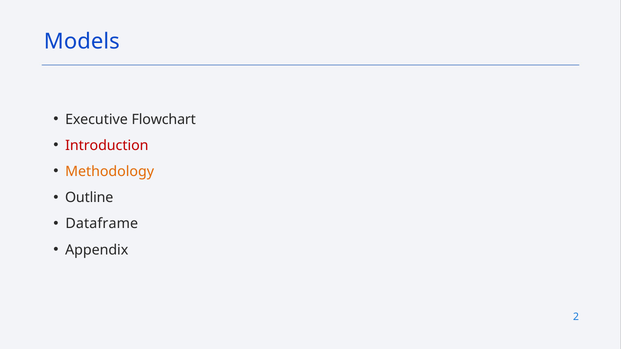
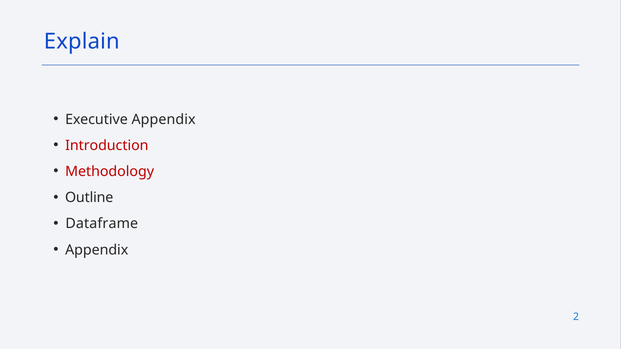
Models: Models -> Explain
Executive Flowchart: Flowchart -> Appendix
Methodology colour: orange -> red
